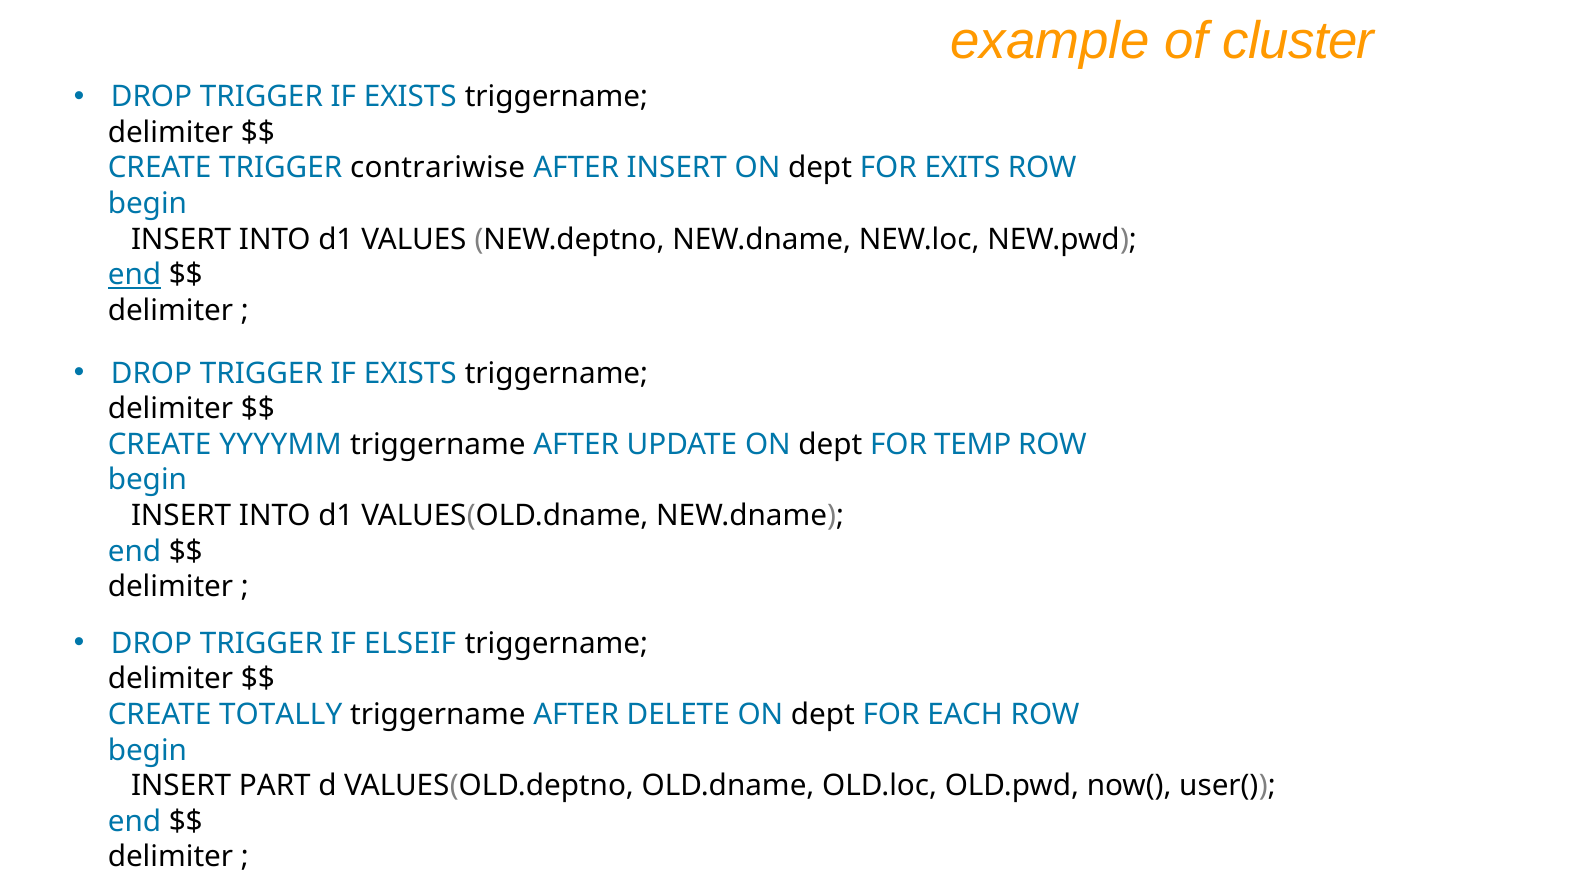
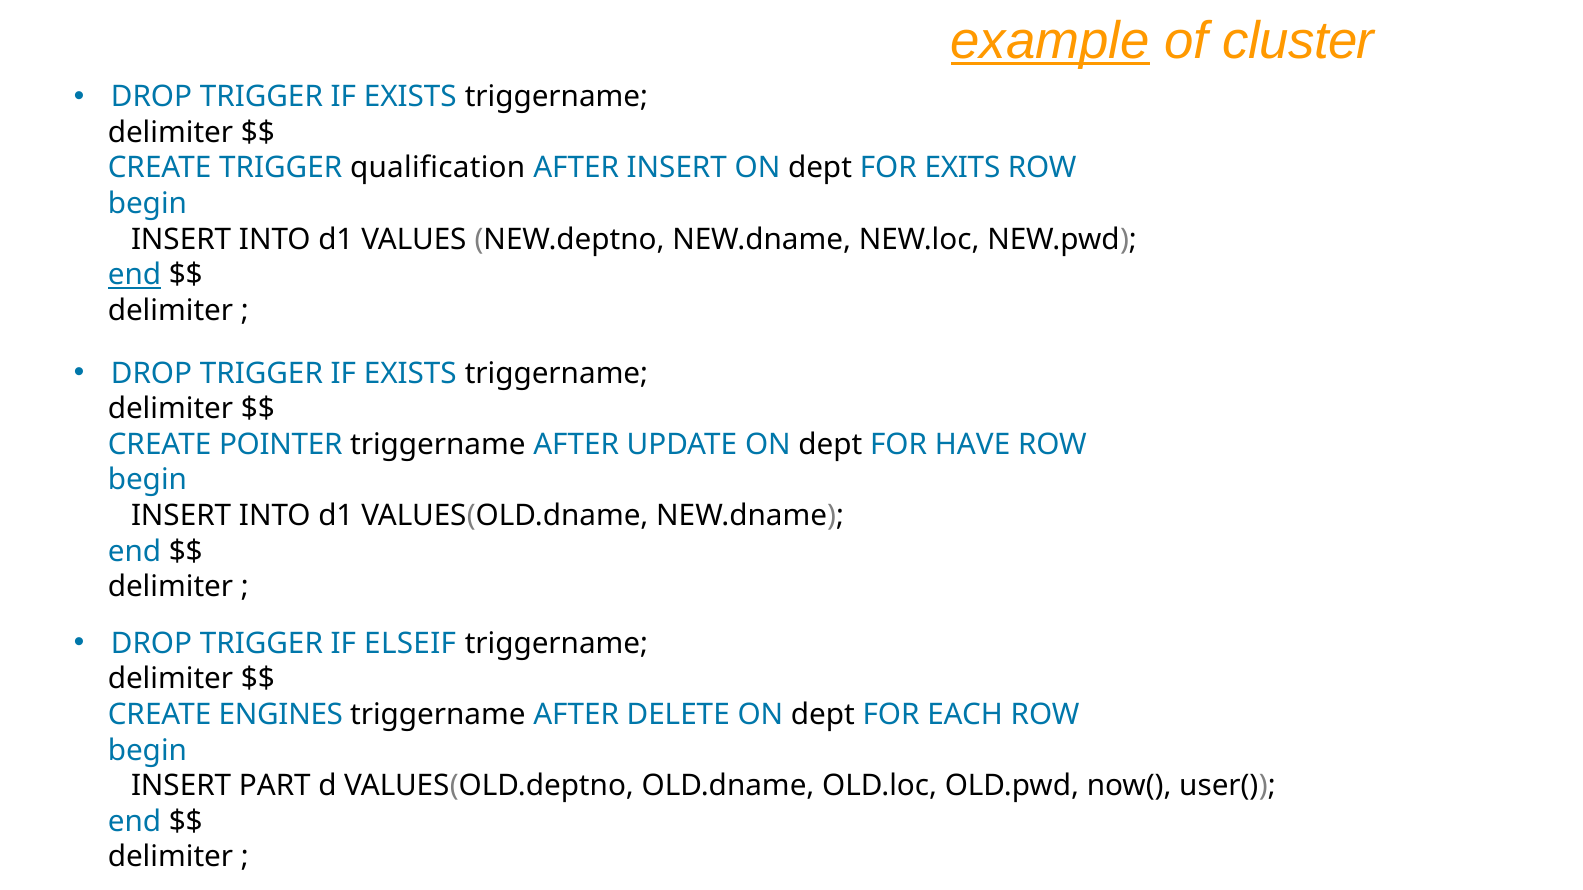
example underline: none -> present
contrariwise: contrariwise -> qualification
YYYYMM: YYYYMM -> POINTER
TEMP: TEMP -> HAVE
TOTALLY: TOTALLY -> ENGINES
